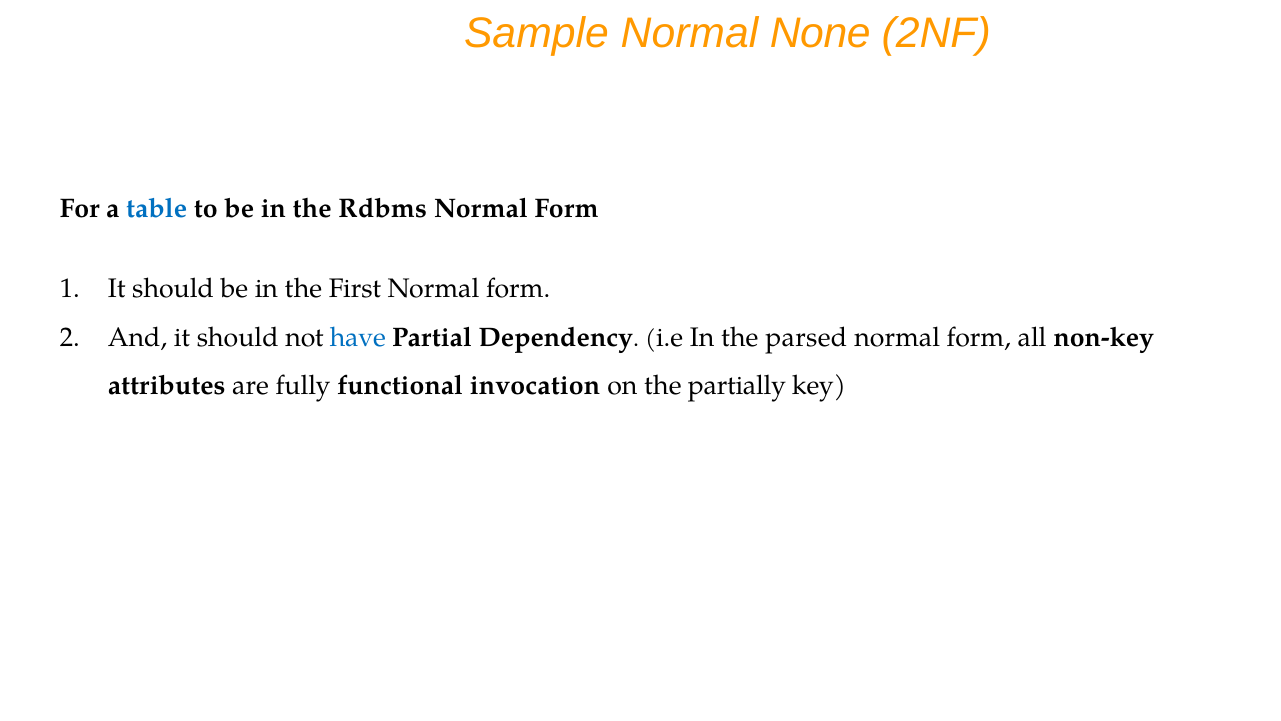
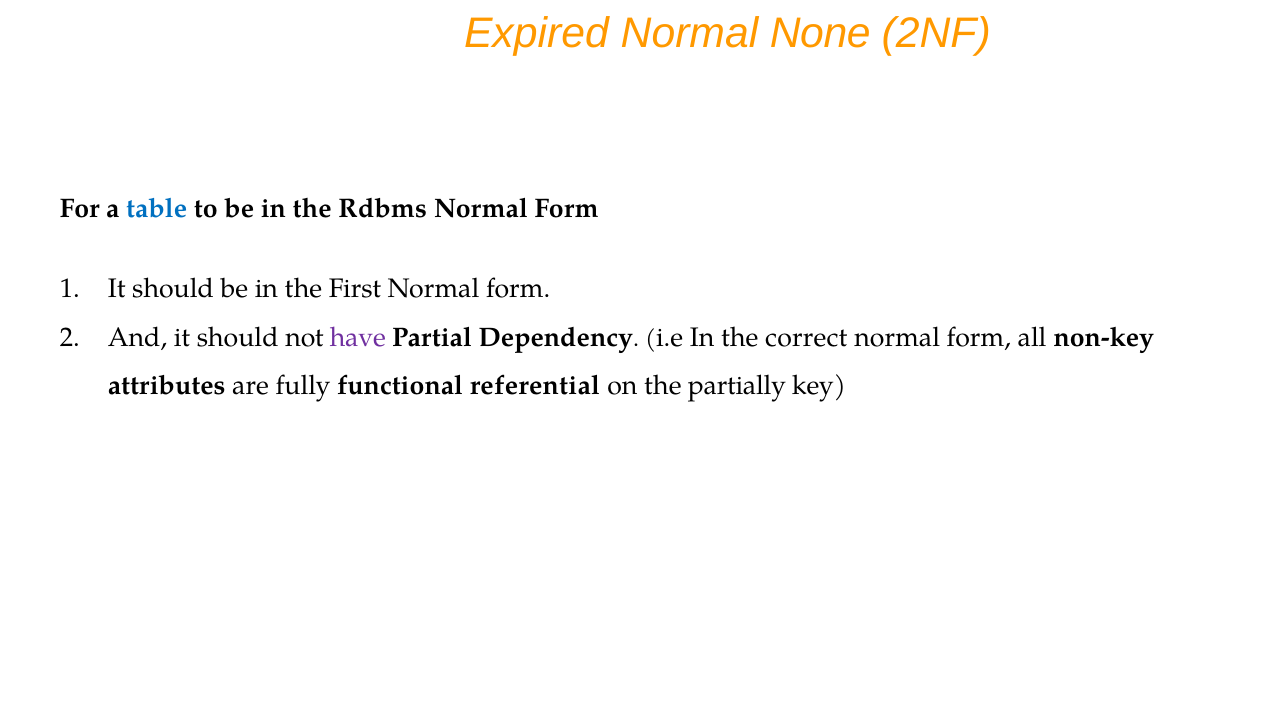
Sample: Sample -> Expired
have colour: blue -> purple
parsed: parsed -> correct
invocation: invocation -> referential
